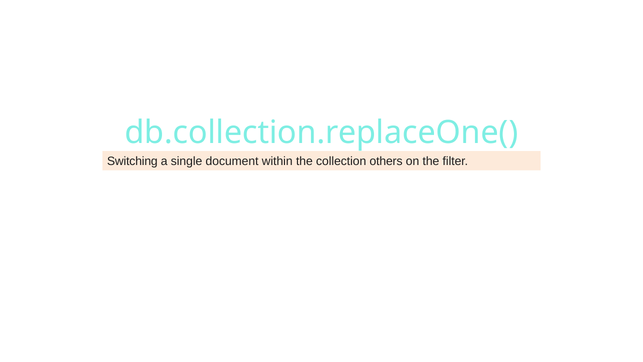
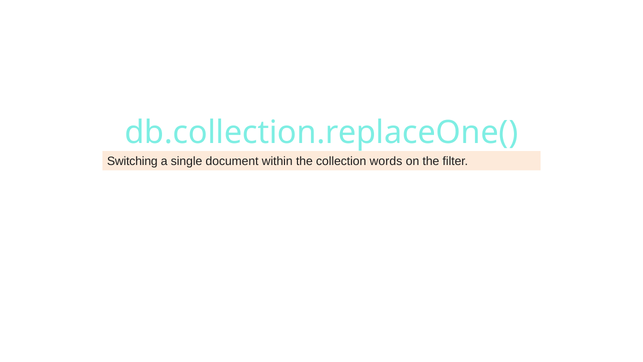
others: others -> words
